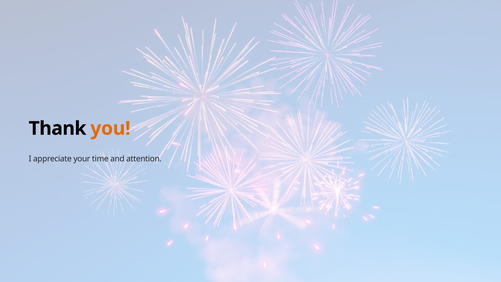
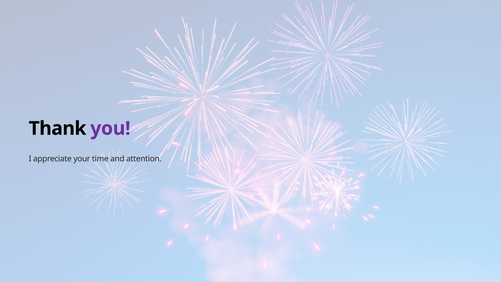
you colour: orange -> purple
